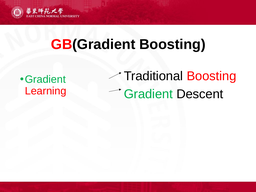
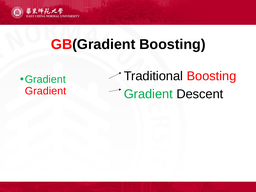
Learning at (46, 91): Learning -> Gradient
